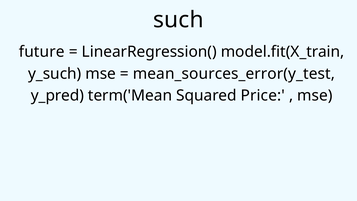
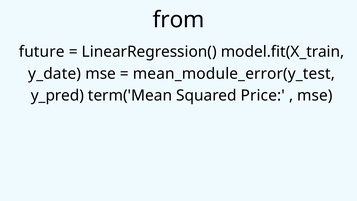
such: such -> from
y_such: y_such -> y_date
mean_sources_error(y_test: mean_sources_error(y_test -> mean_module_error(y_test
